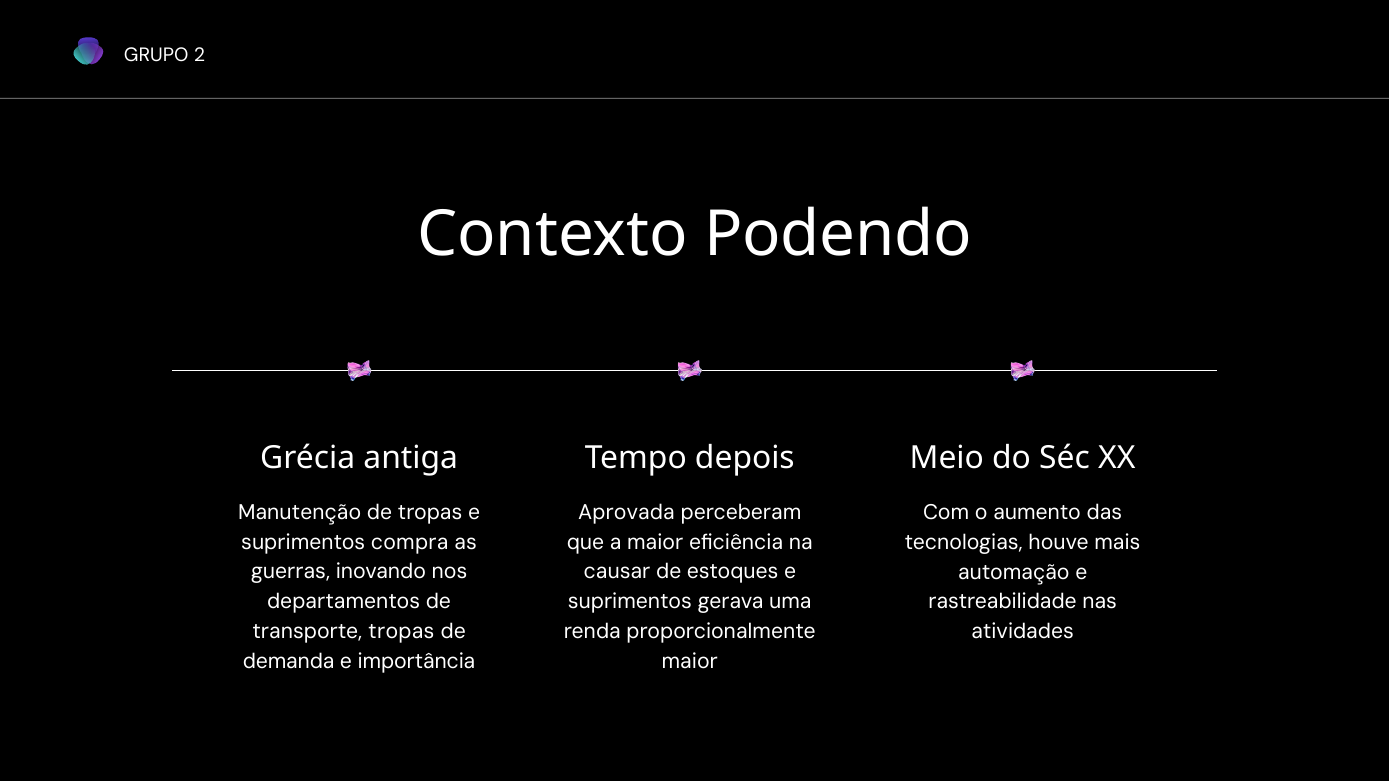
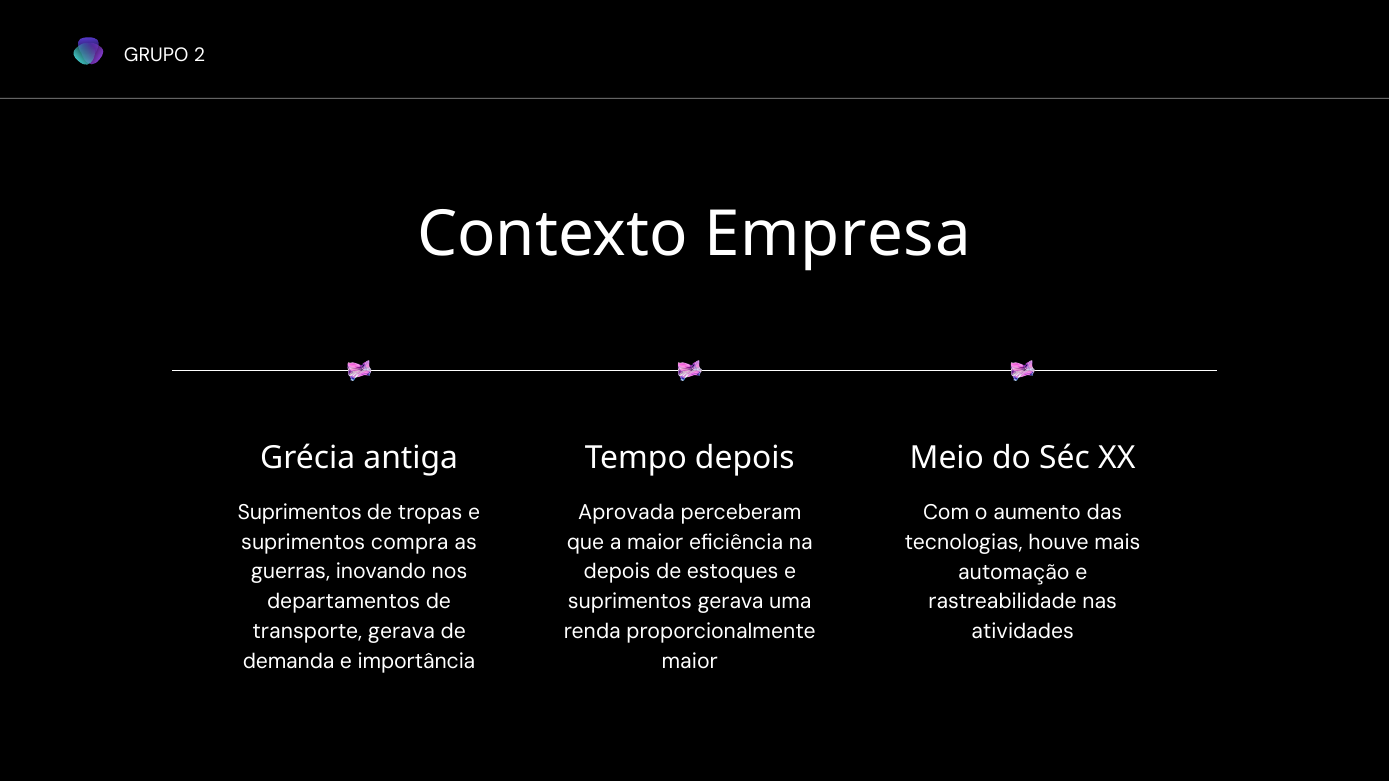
Podendo: Podendo -> Empresa
Manutenção at (300, 513): Manutenção -> Suprimentos
causar at (617, 572): causar -> depois
transporte tropas: tropas -> gerava
